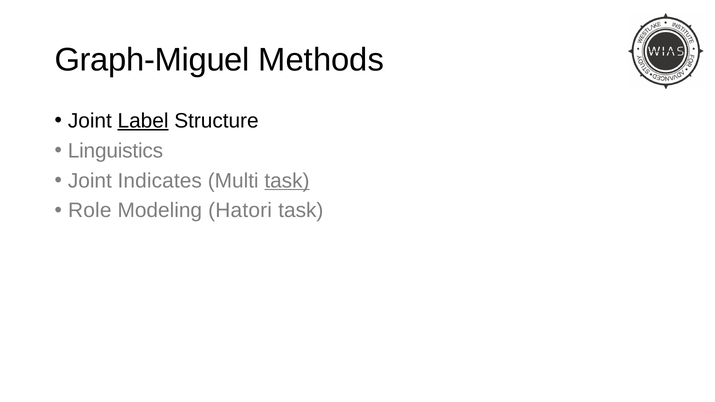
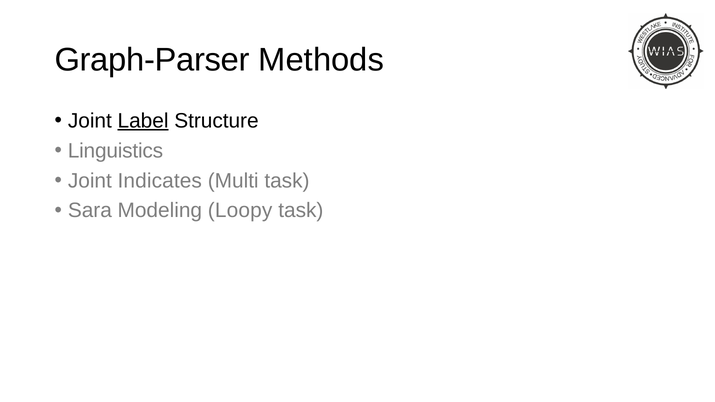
Graph-Miguel: Graph-Miguel -> Graph-Parser
task at (287, 181) underline: present -> none
Role: Role -> Sara
Hatori: Hatori -> Loopy
